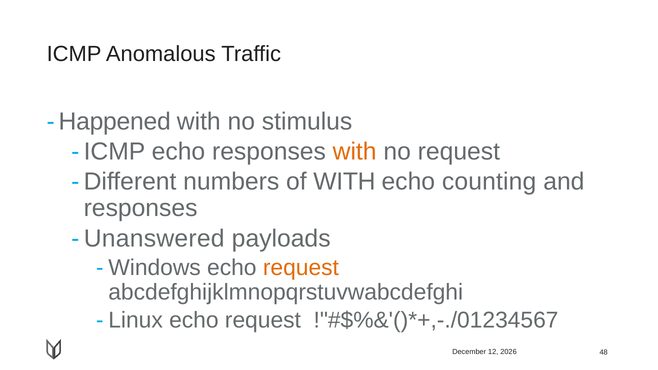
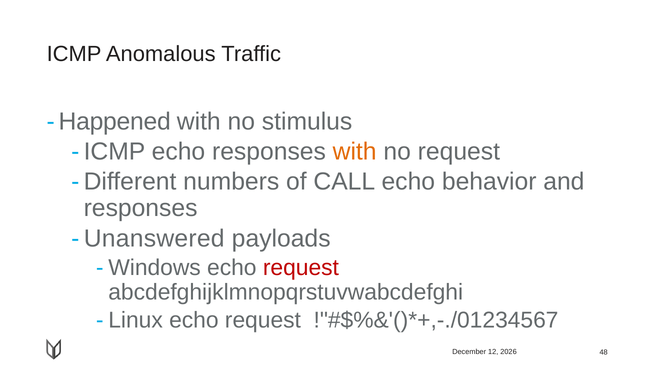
of WITH: WITH -> CALL
counting: counting -> behavior
request at (301, 268) colour: orange -> red
